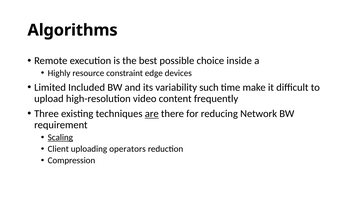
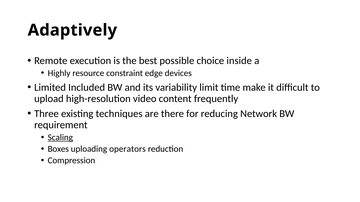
Algorithms: Algorithms -> Adaptively
such: such -> limit
are underline: present -> none
Client: Client -> Boxes
